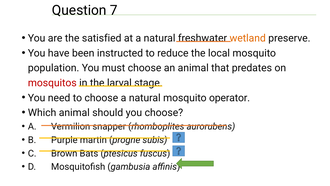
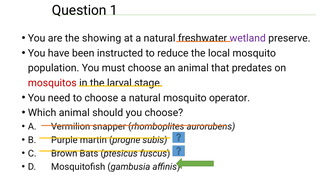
7: 7 -> 1
satisfied: satisfied -> showing
wetland colour: orange -> purple
